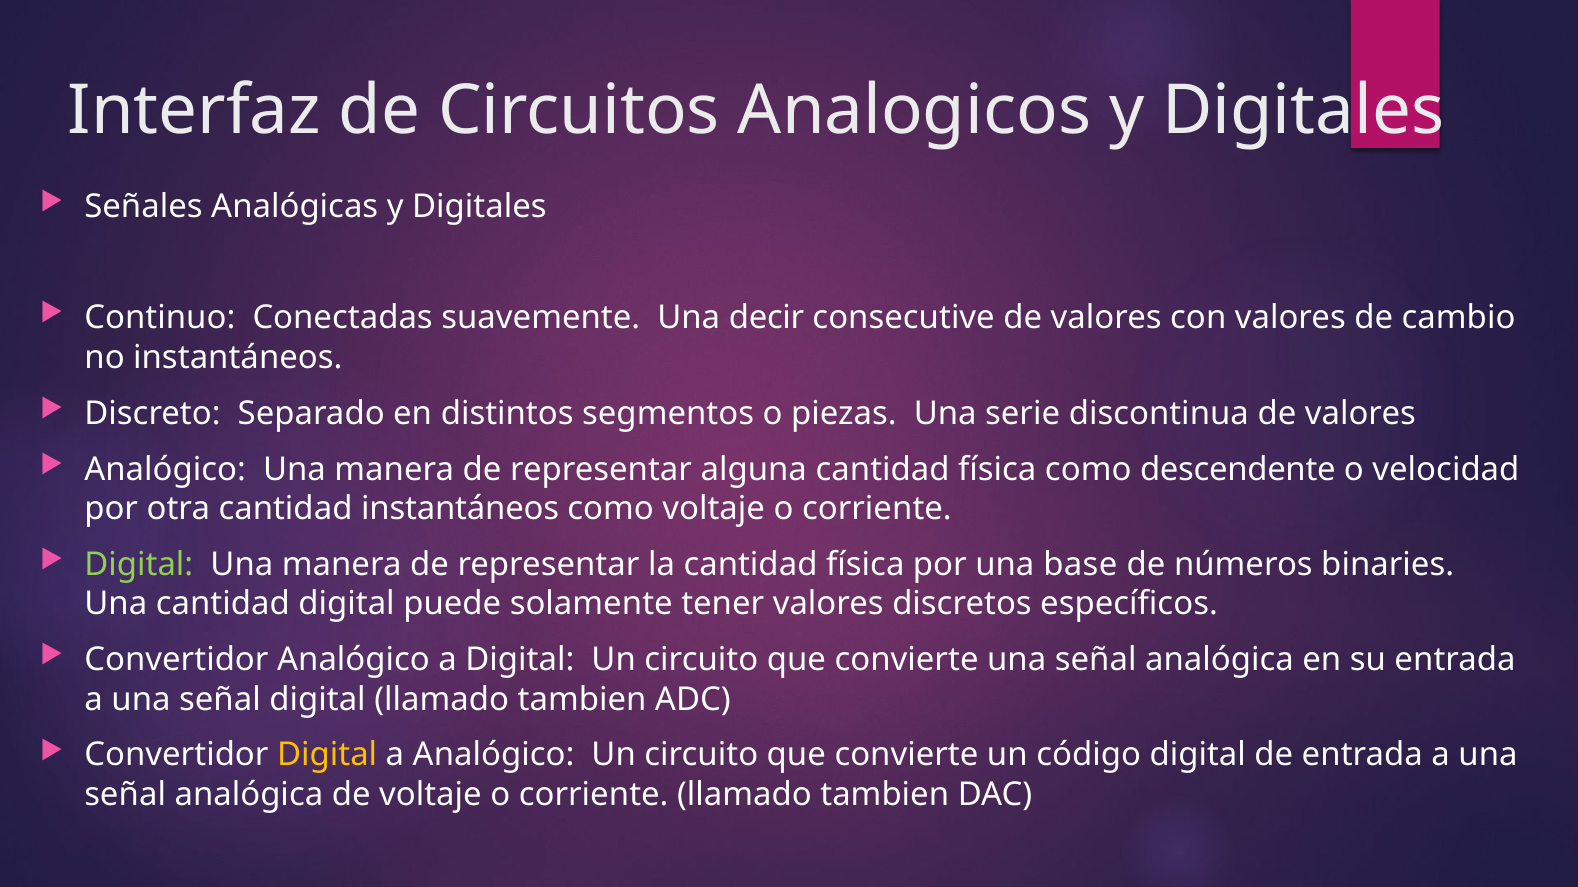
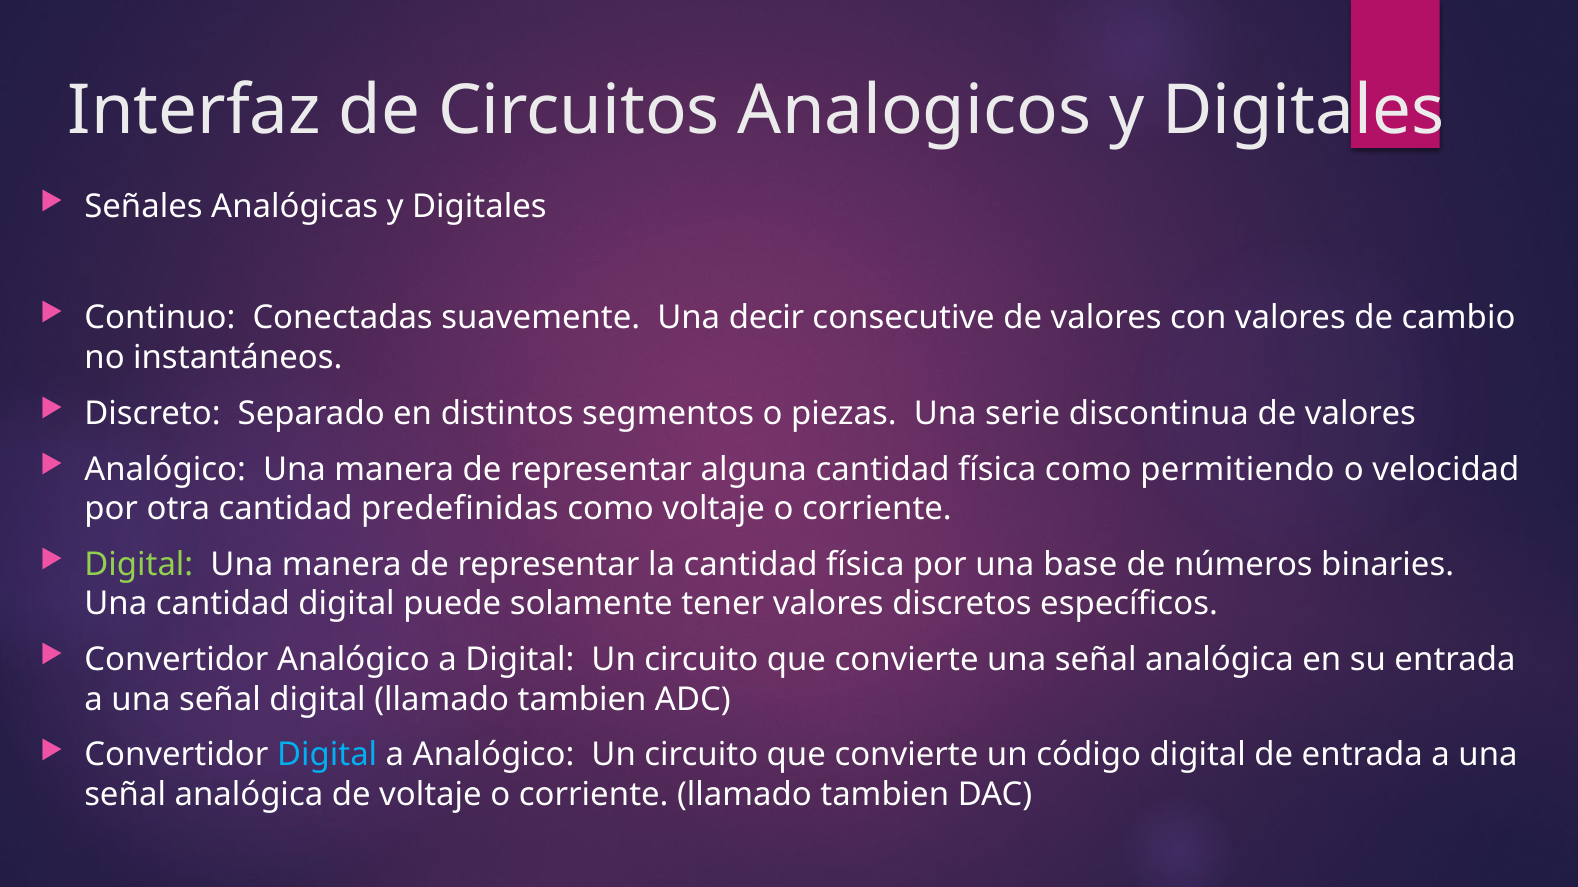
descendente: descendente -> permitiendo
cantidad instantáneos: instantáneos -> predefinidas
Digital at (327, 756) colour: yellow -> light blue
